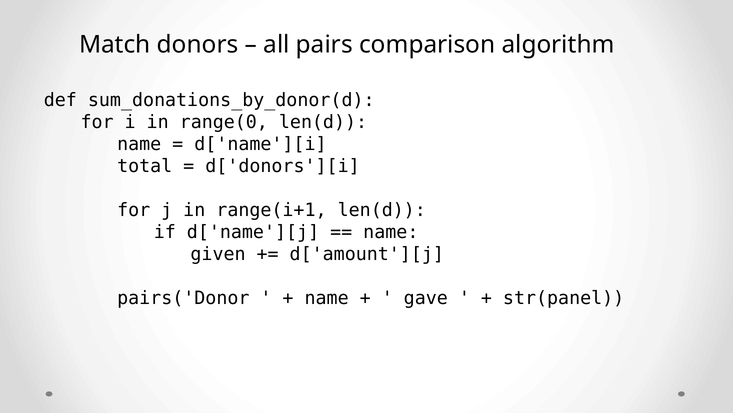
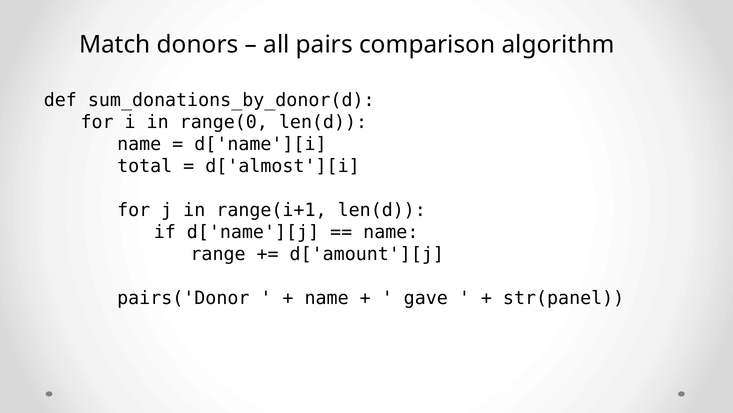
d['donors'][i: d['donors'][i -> d['almost'][i
given: given -> range
